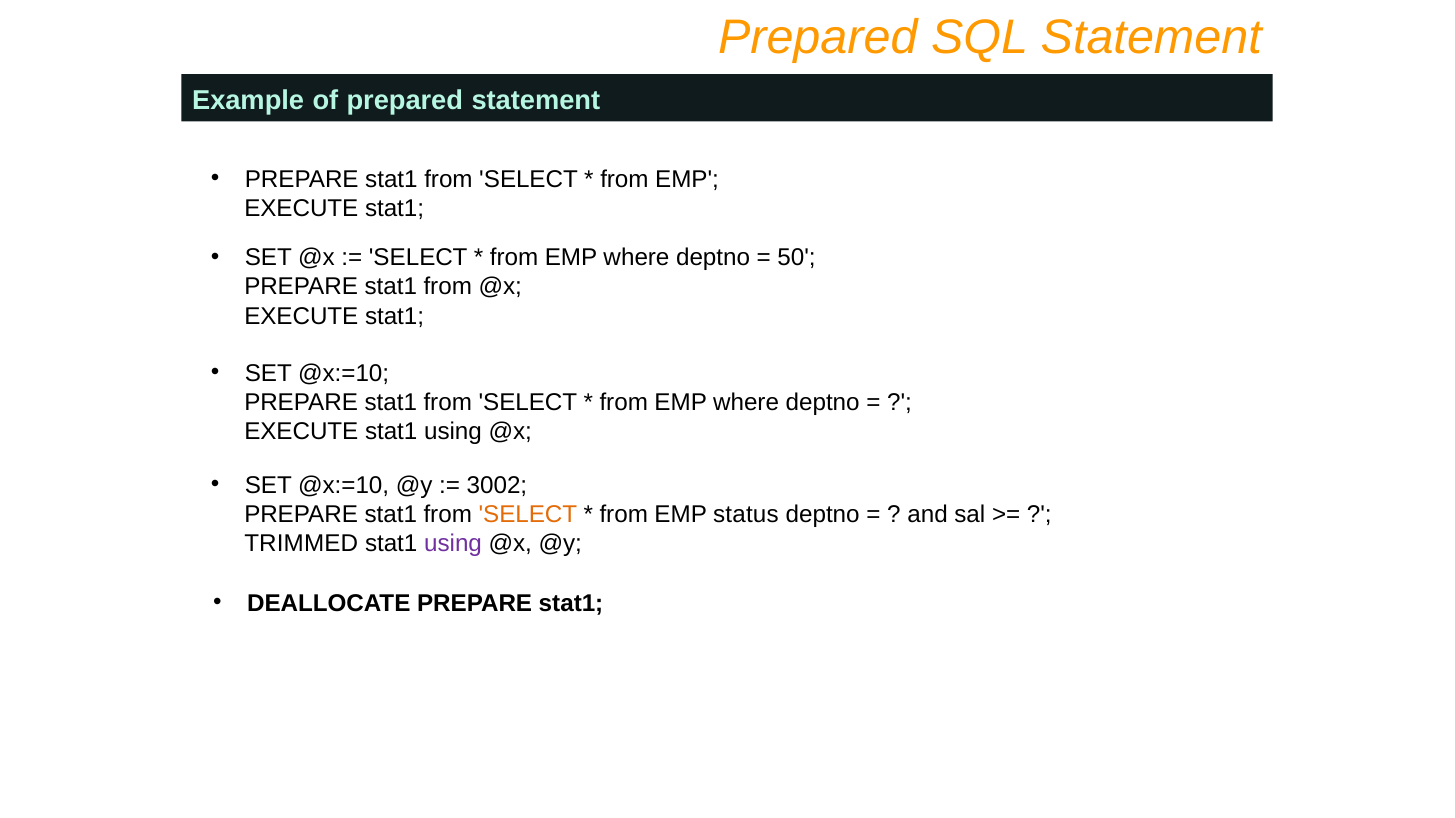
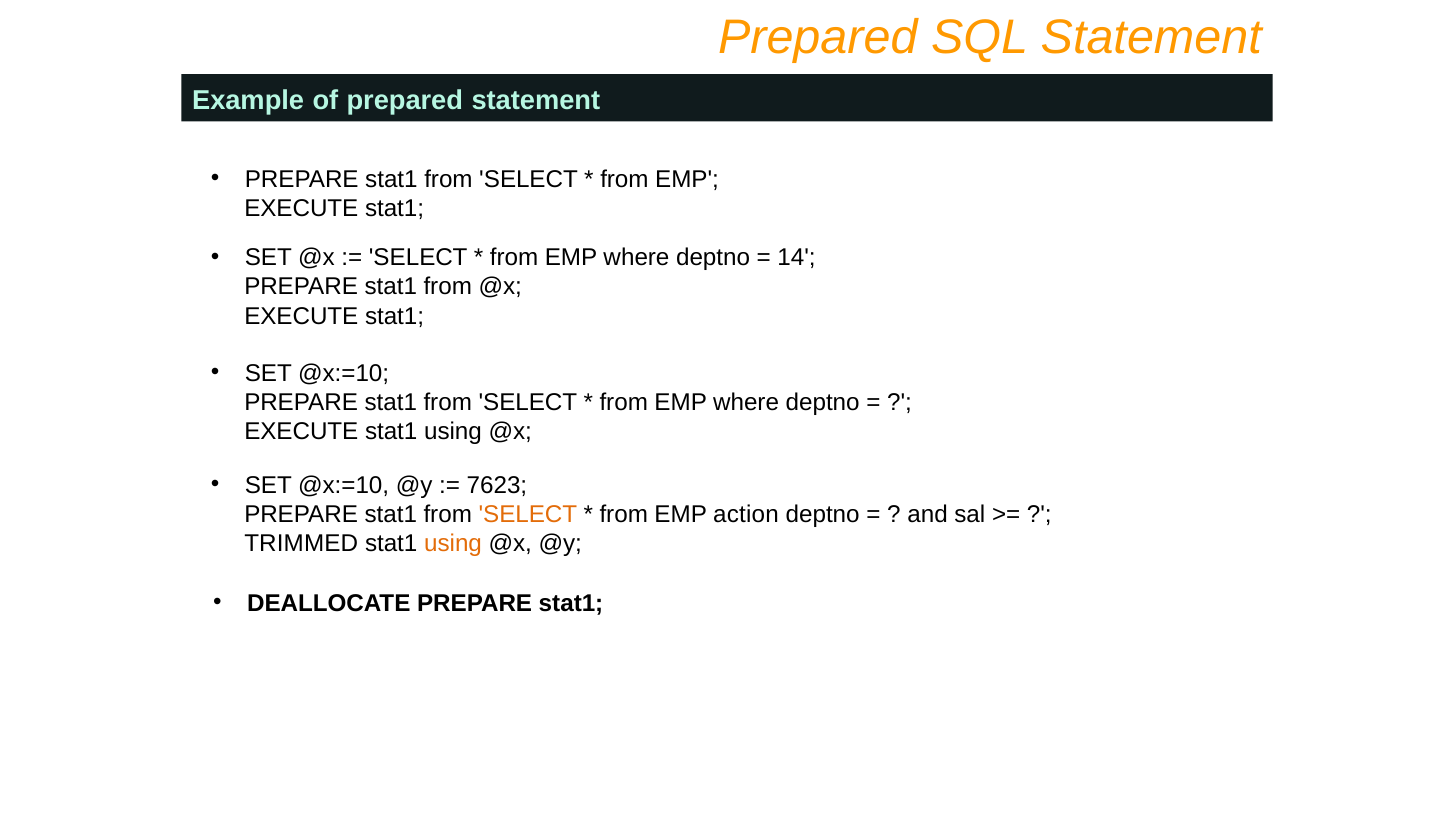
50: 50 -> 14
3002: 3002 -> 7623
status: status -> action
using at (453, 544) colour: purple -> orange
